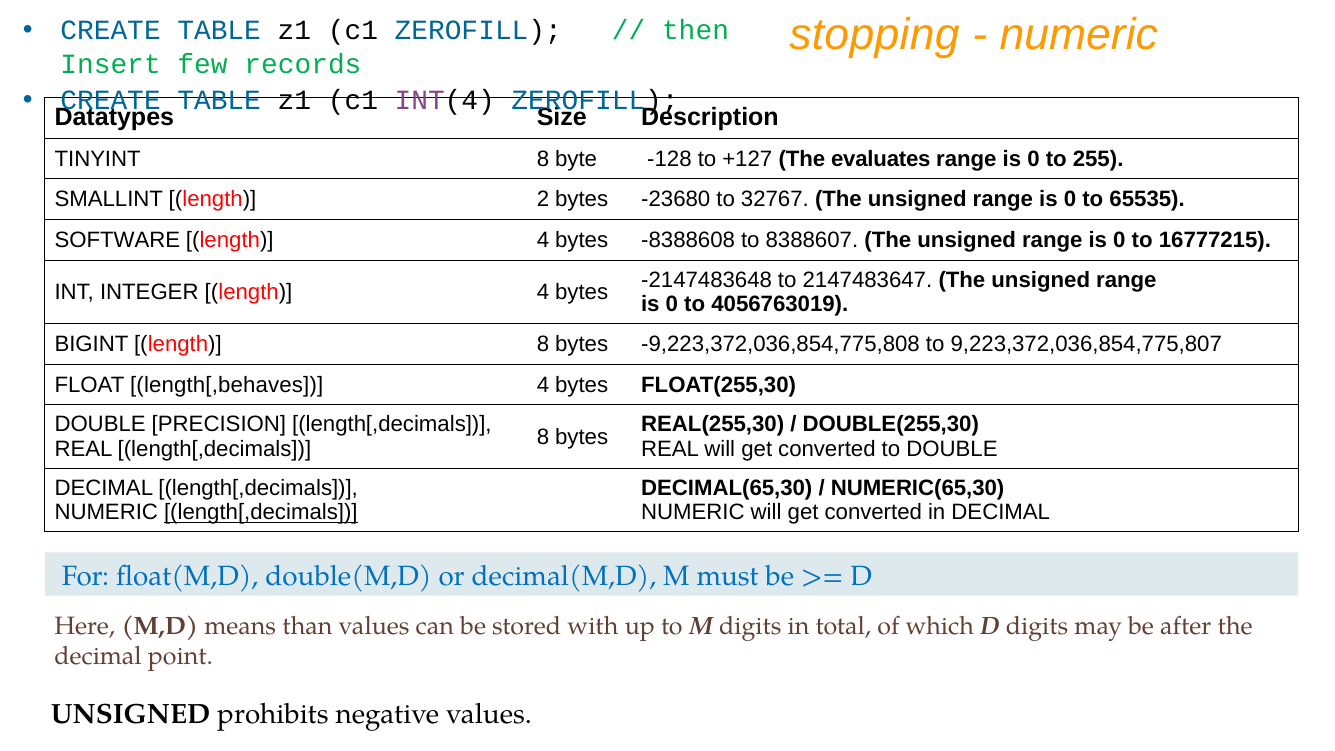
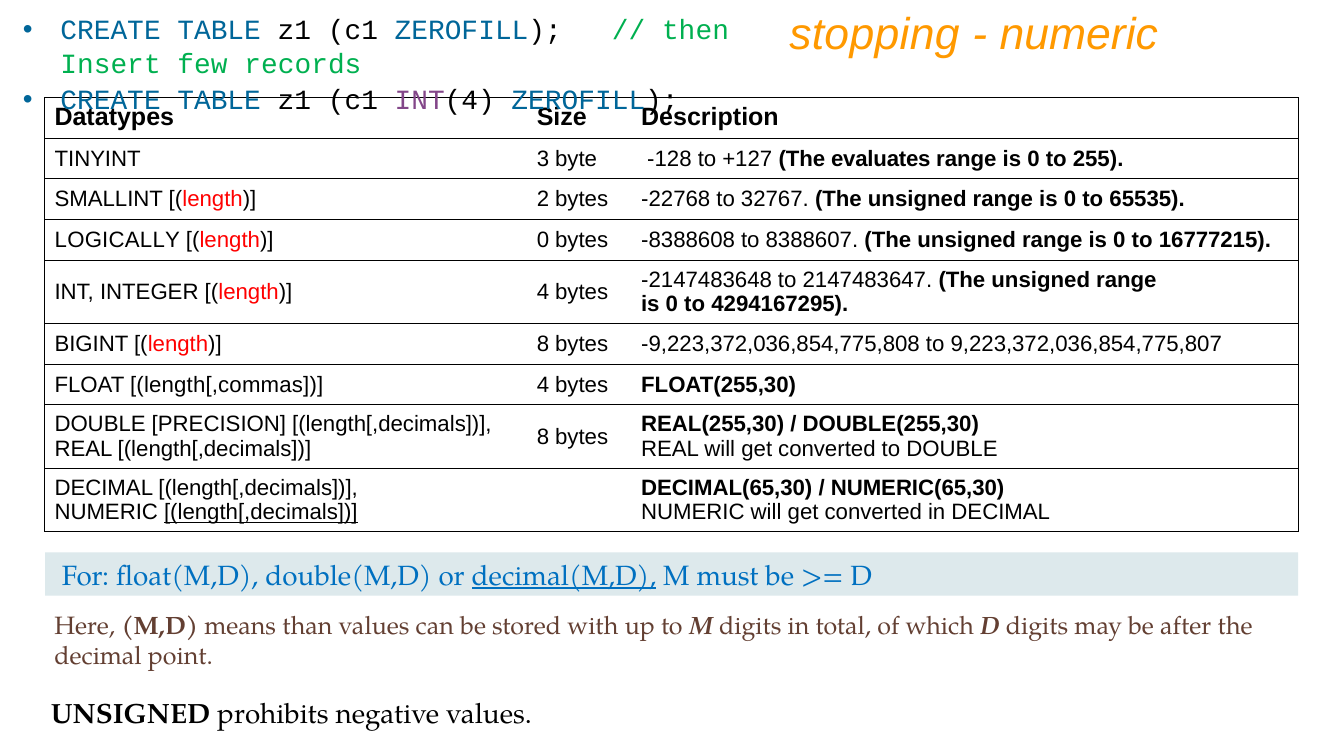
TINYINT 8: 8 -> 3
-23680: -23680 -> -22768
SOFTWARE: SOFTWARE -> LOGICALLY
4 at (543, 240): 4 -> 0
4056763019: 4056763019 -> 4294167295
length[,behaves: length[,behaves -> length[,commas
decimal(M,D underline: none -> present
